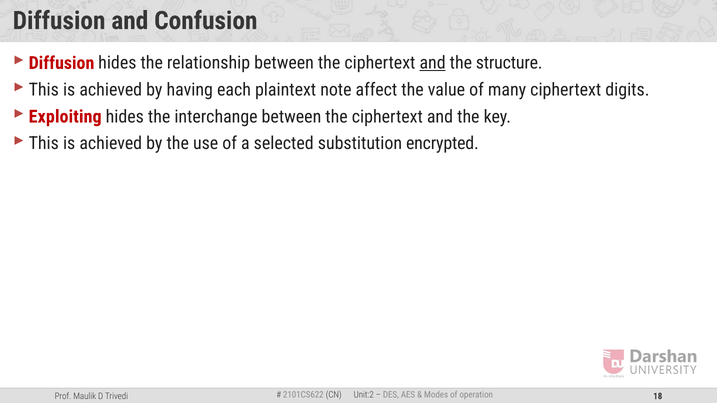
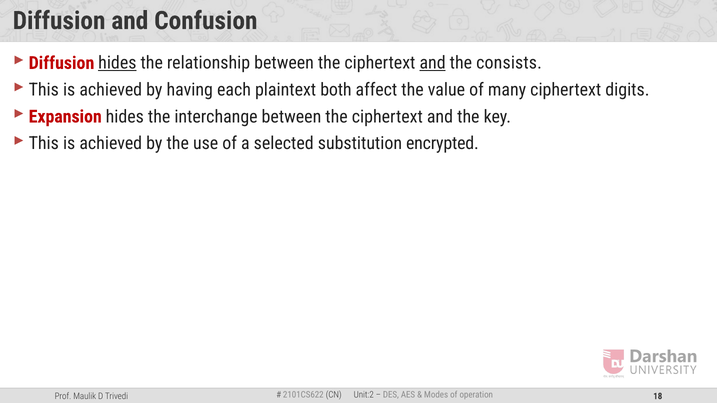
hides at (117, 63) underline: none -> present
structure: structure -> consists
note: note -> both
Exploiting: Exploiting -> Expansion
